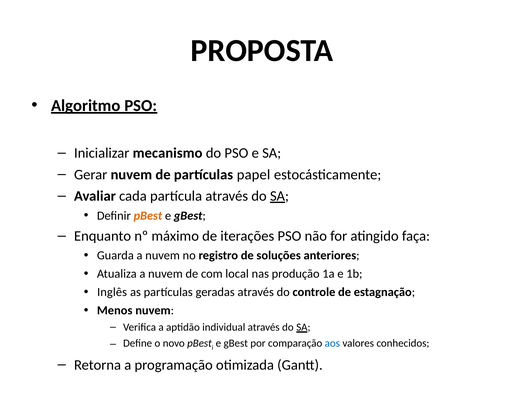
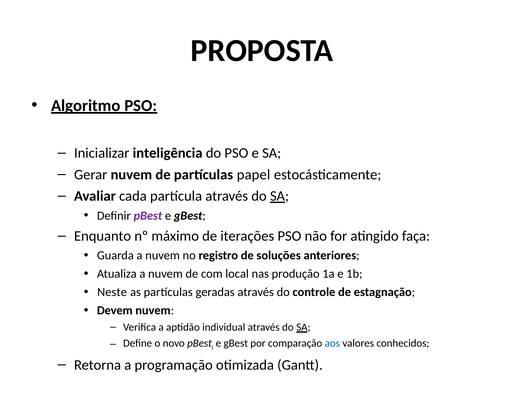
mecanismo: mecanismo -> inteligência
pBest at (148, 216) colour: orange -> purple
Inglês: Inglês -> Neste
Menos: Menos -> Devem
